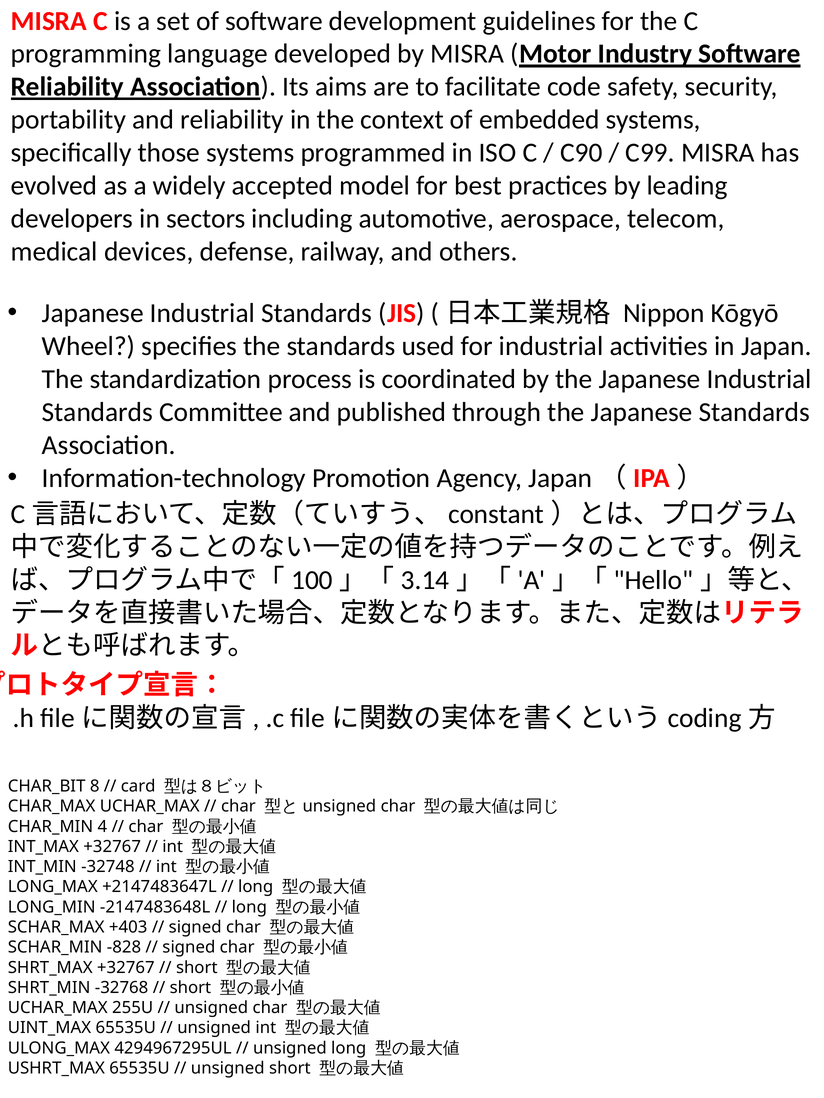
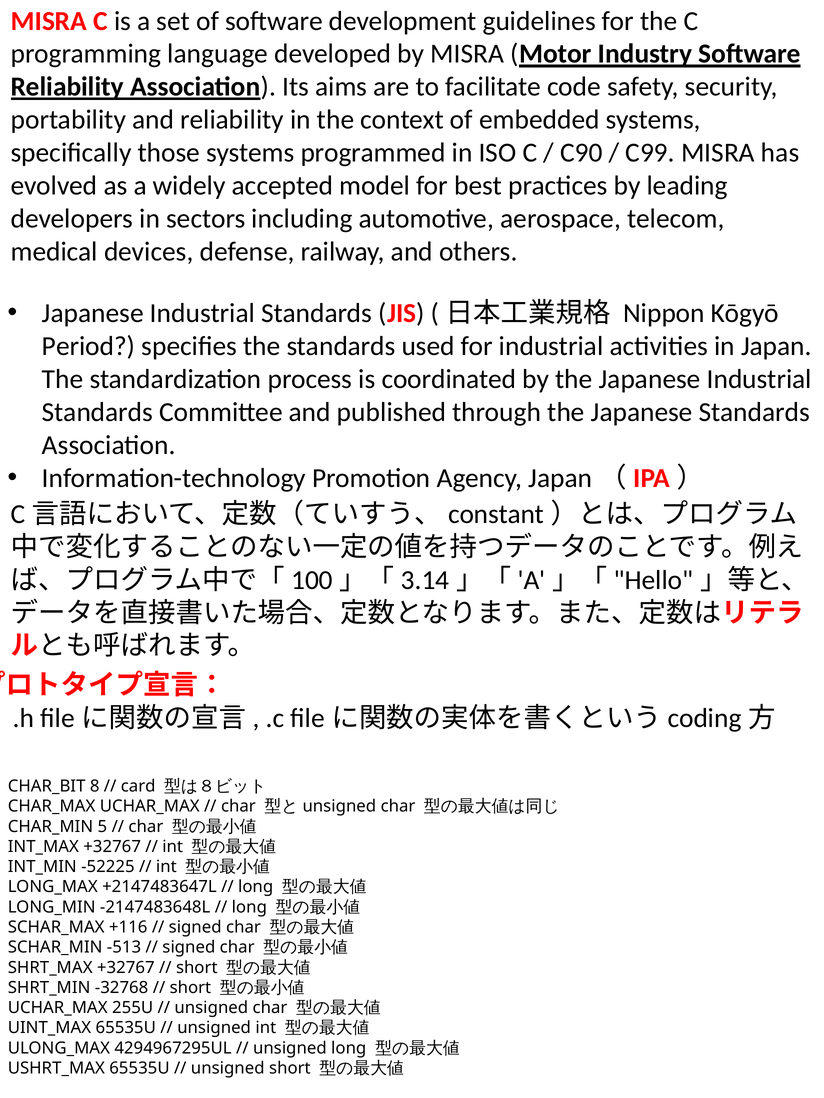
Wheel: Wheel -> Period
4: 4 -> 5
-32748: -32748 -> -52225
+403: +403 -> +116
-828: -828 -> -513
